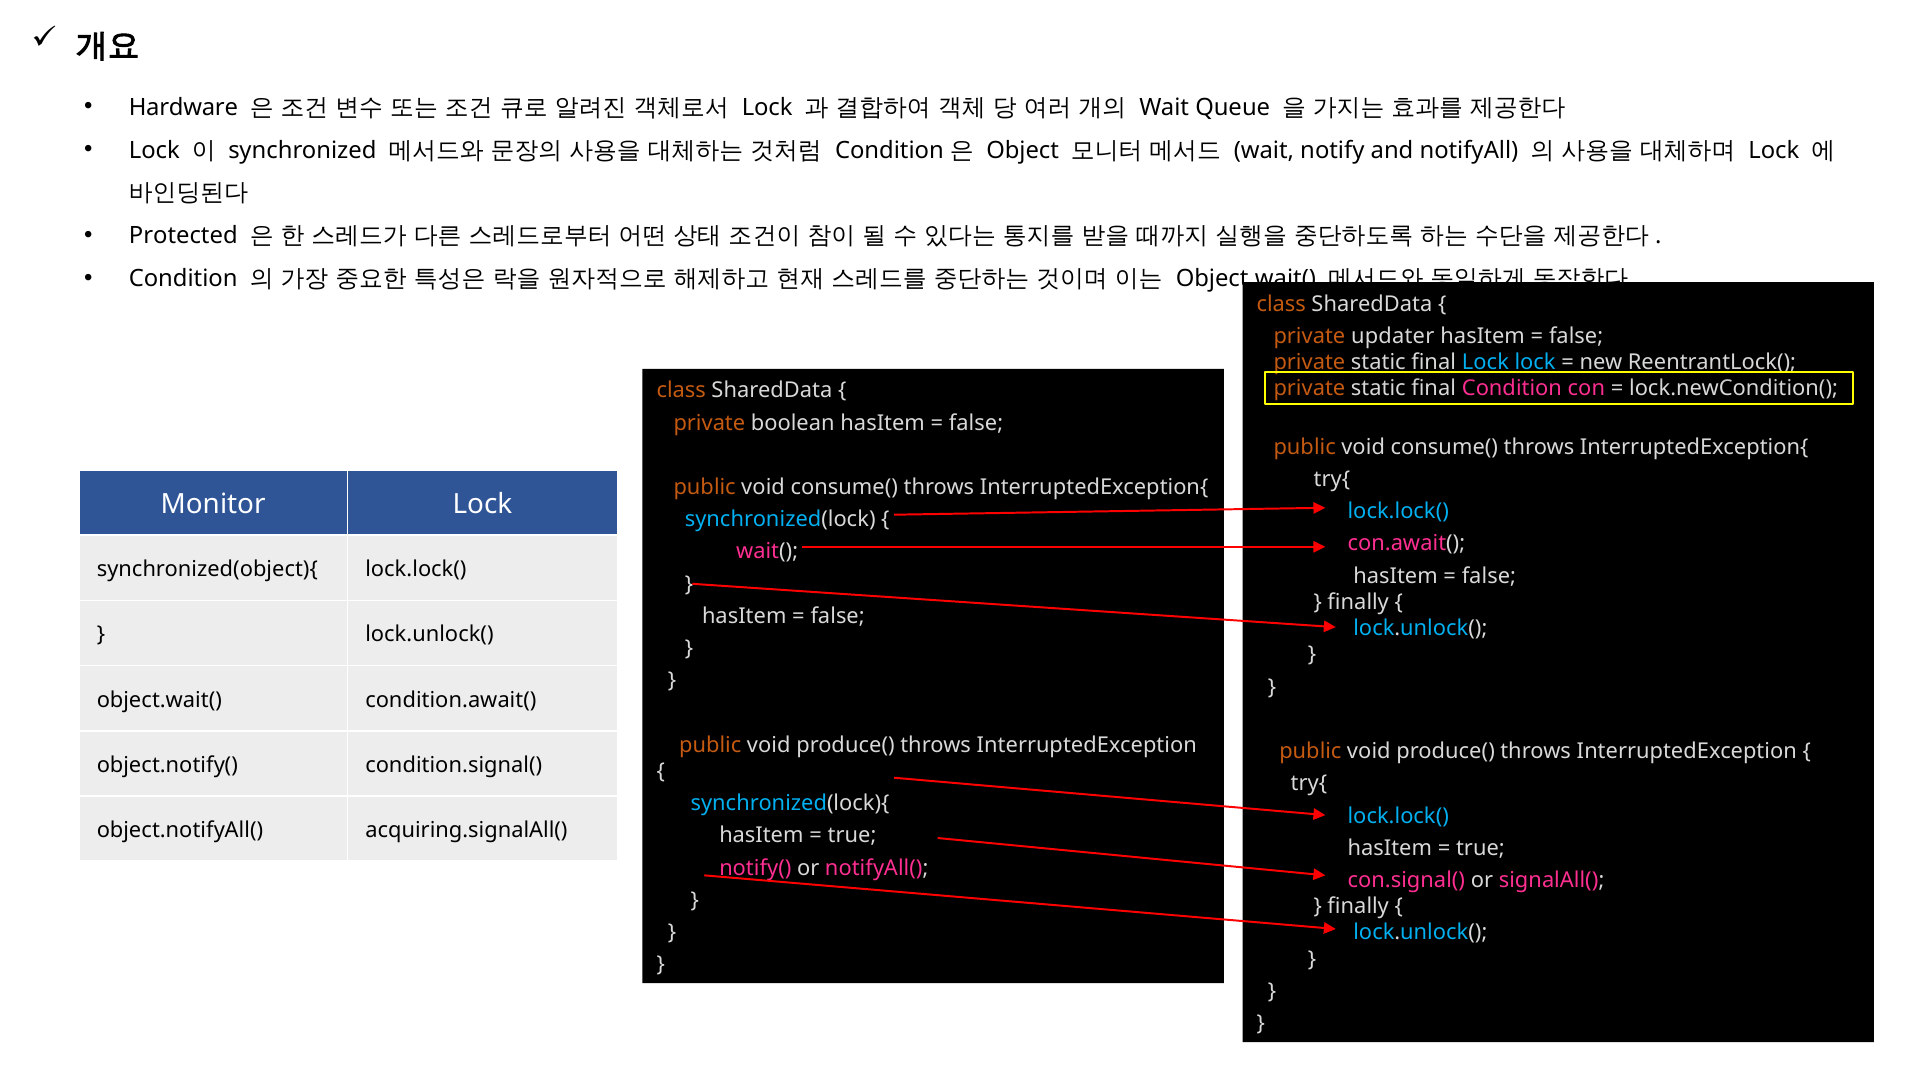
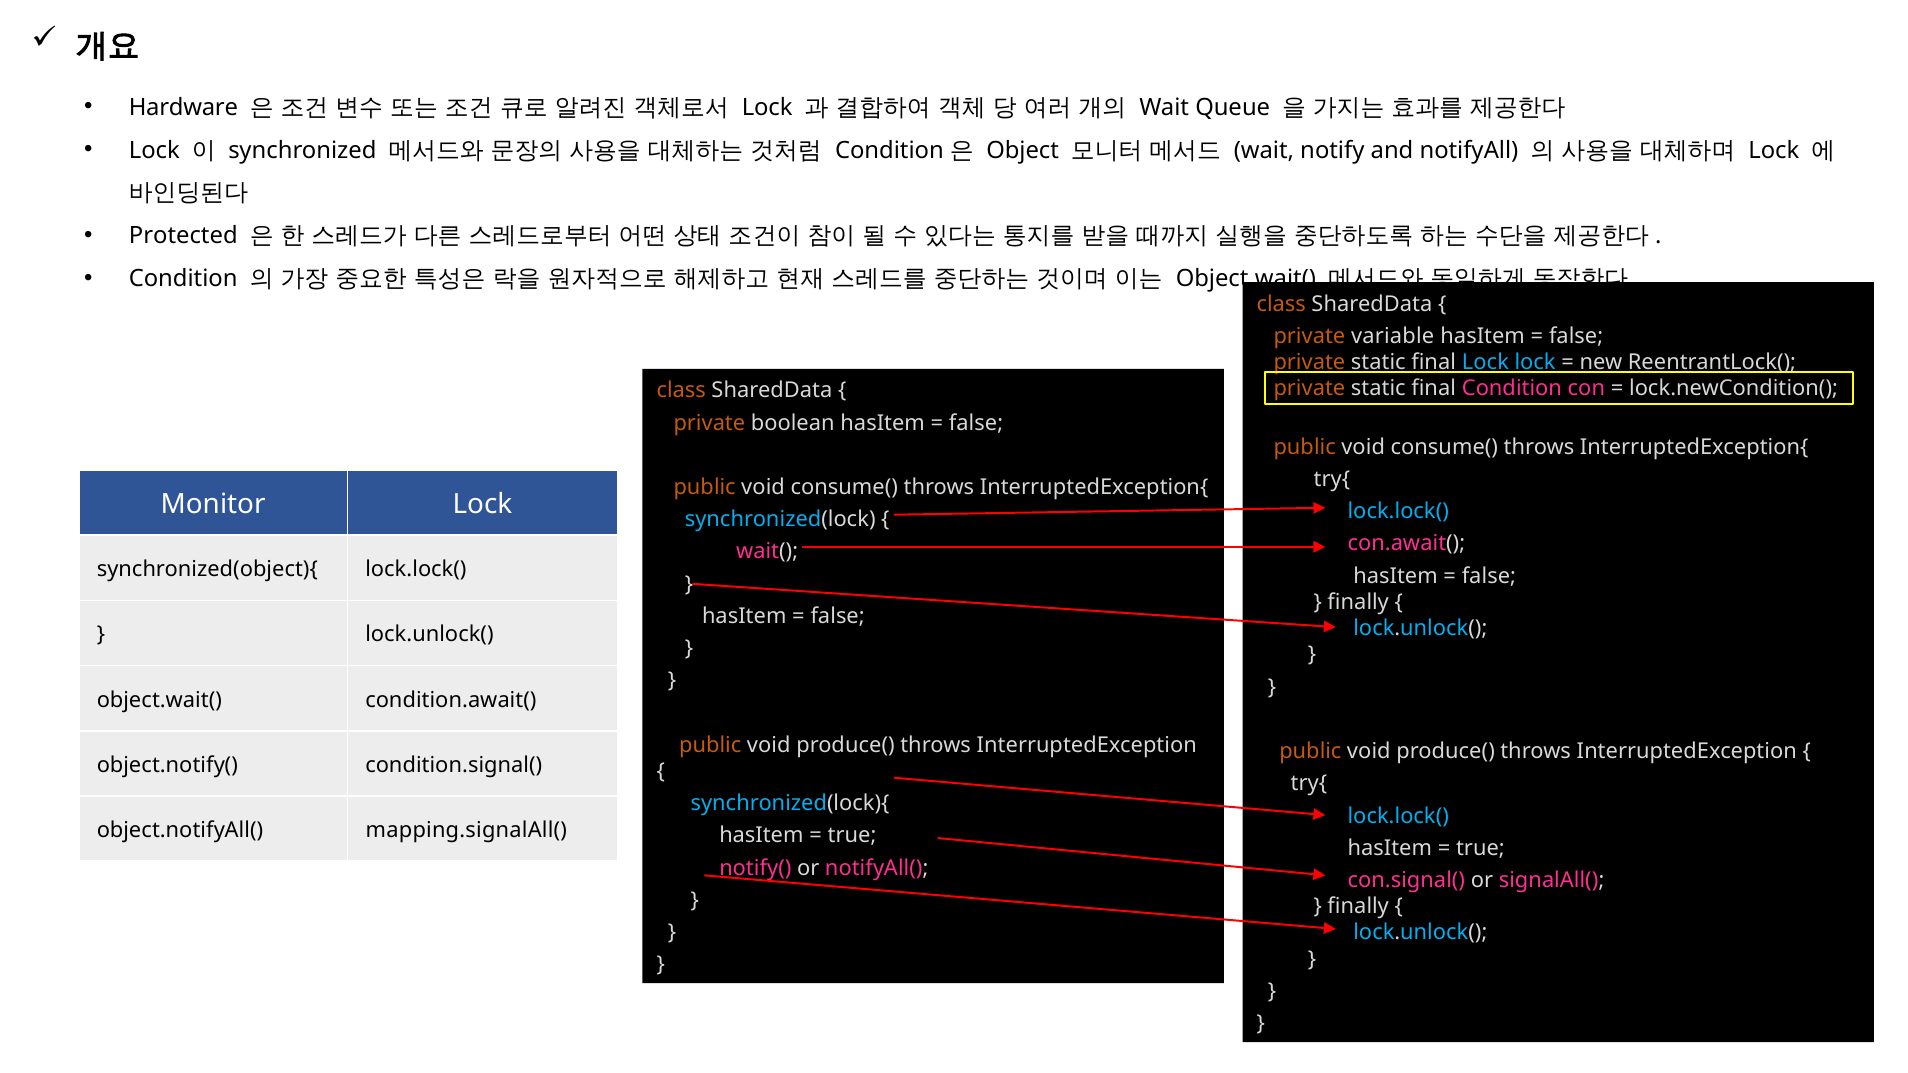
updater: updater -> variable
acquiring.signalAll(: acquiring.signalAll( -> mapping.signalAll(
